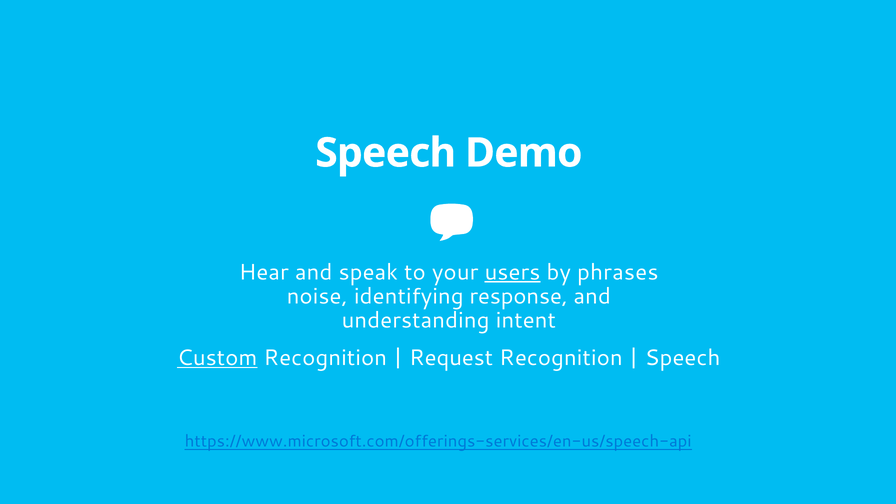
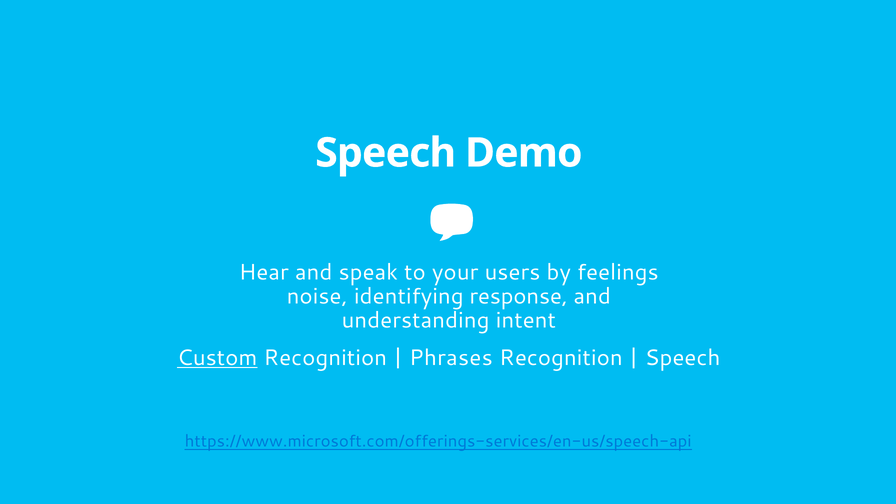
users underline: present -> none
phrases: phrases -> feelings
Request: Request -> Phrases
